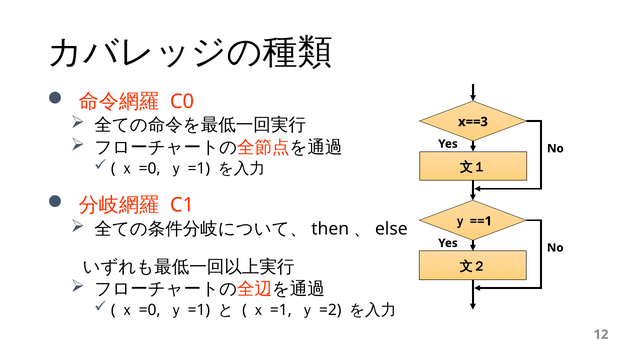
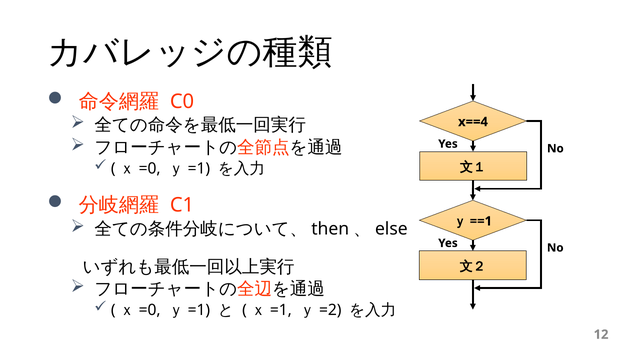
x==3: x==3 -> x==4
